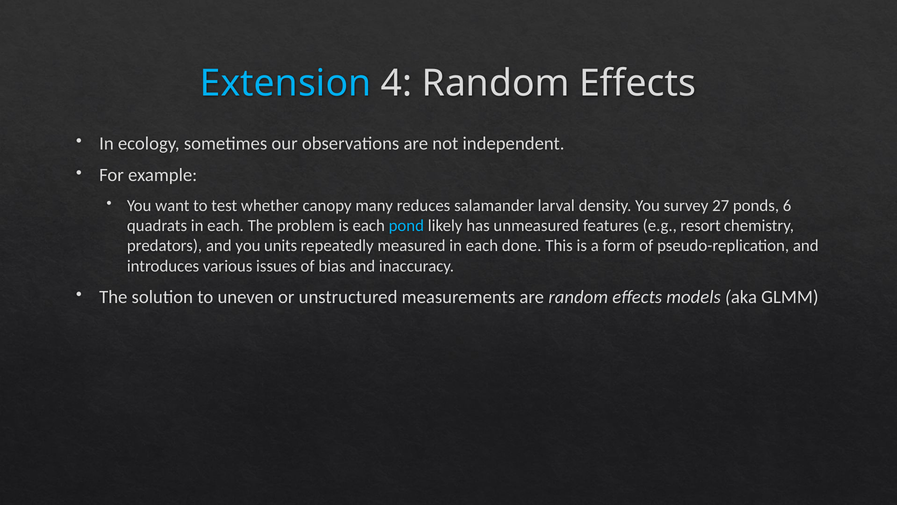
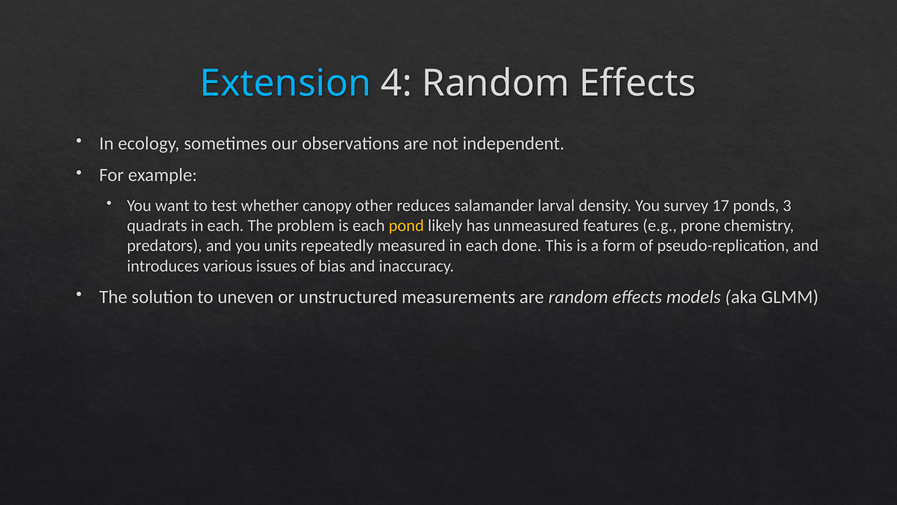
many: many -> other
27: 27 -> 17
6: 6 -> 3
pond colour: light blue -> yellow
resort: resort -> prone
